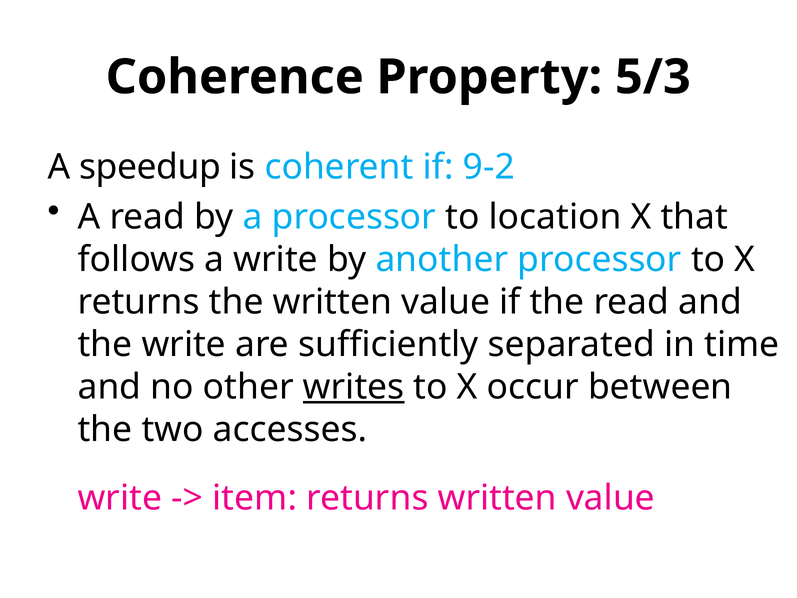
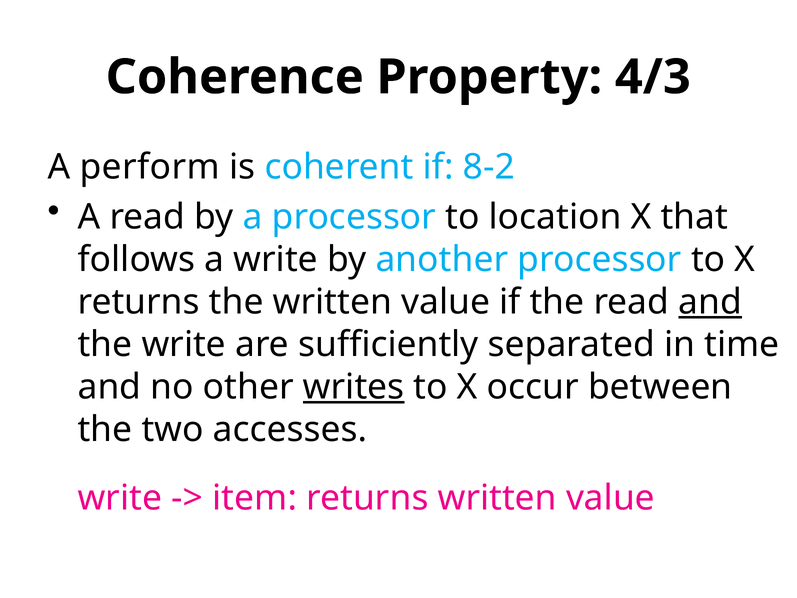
5/3: 5/3 -> 4/3
speedup: speedup -> perform
9-2: 9-2 -> 8-2
and at (710, 302) underline: none -> present
